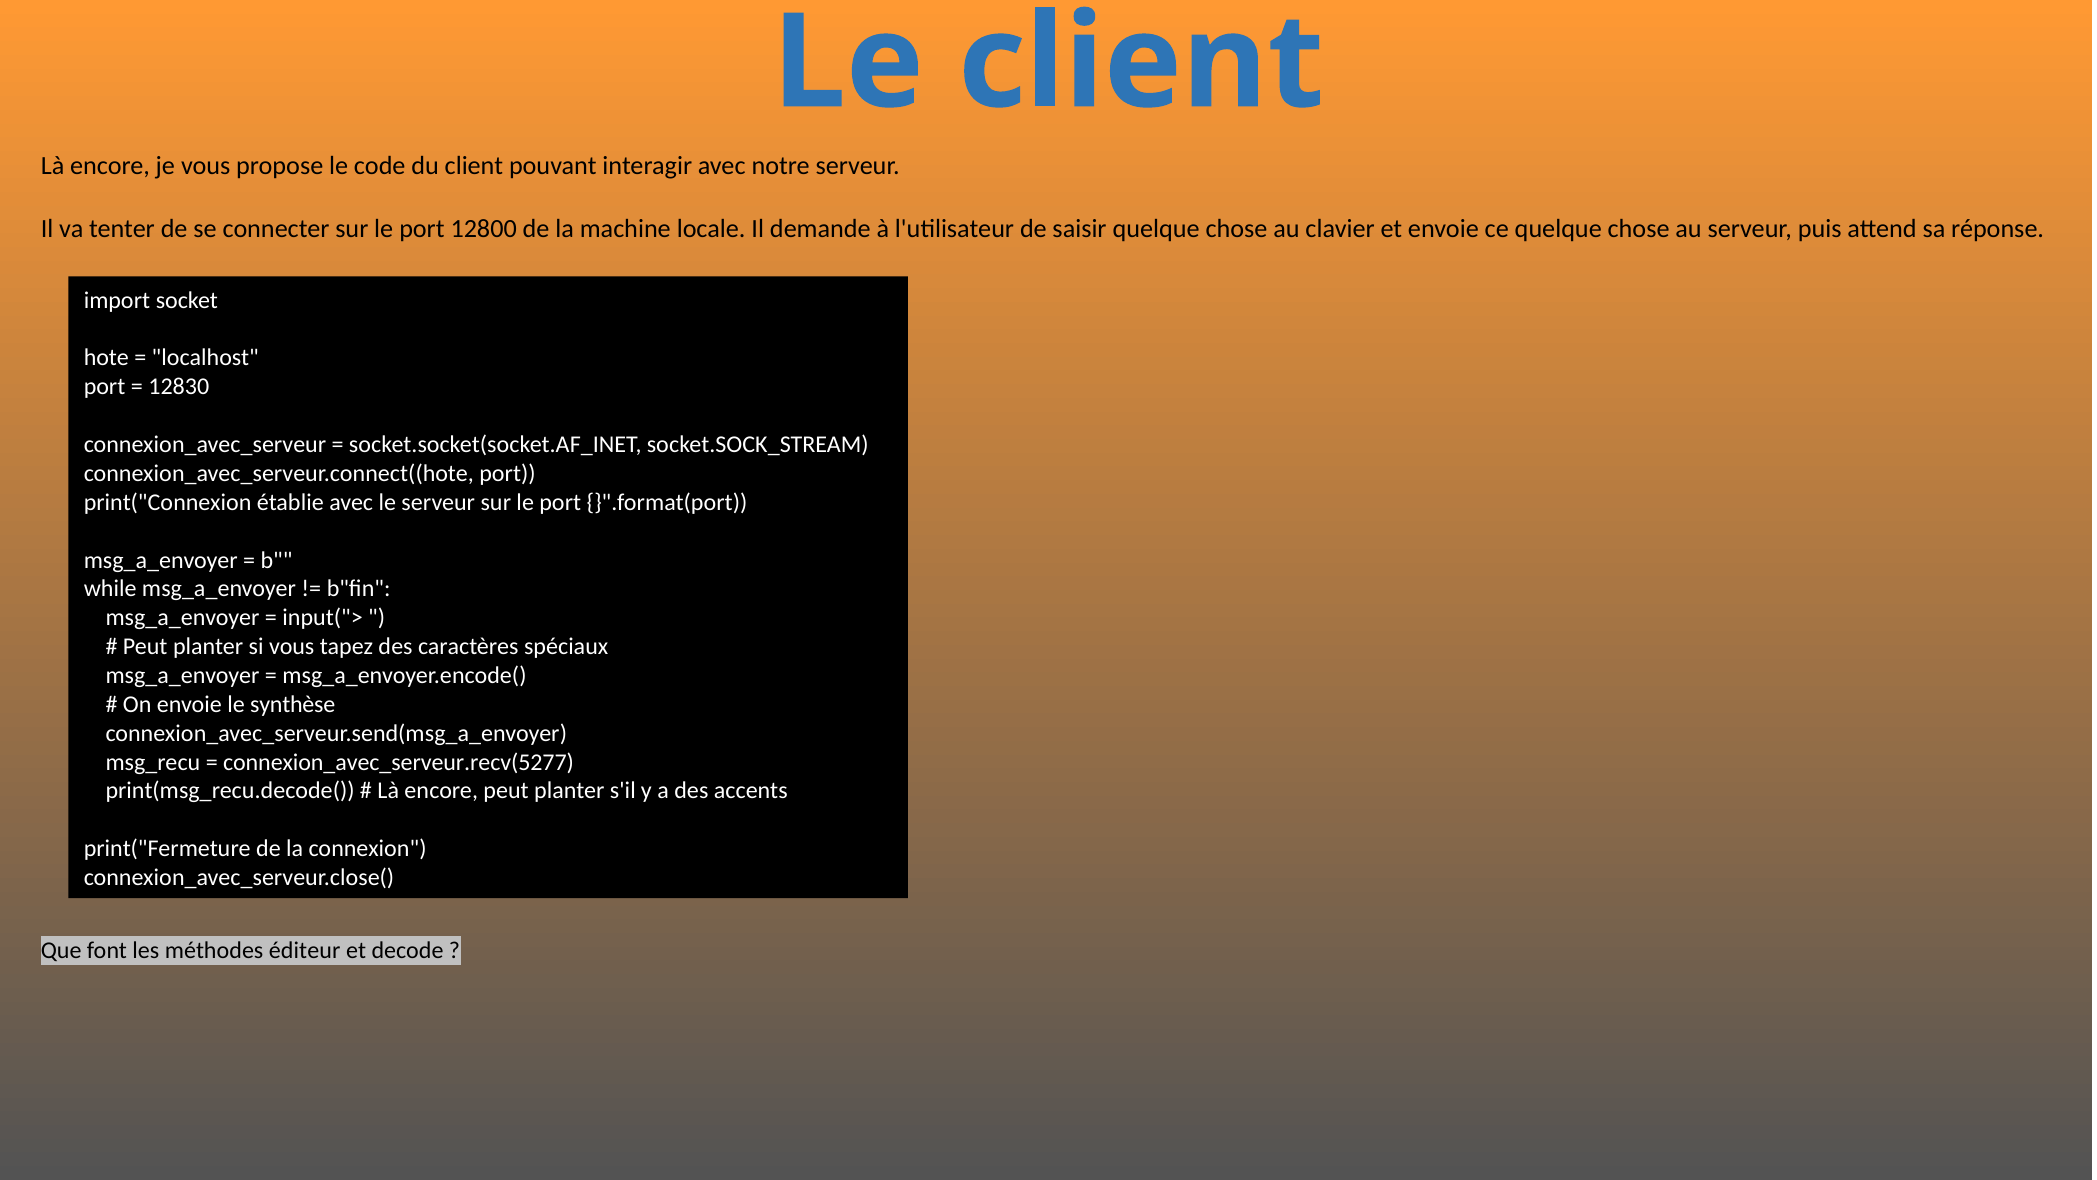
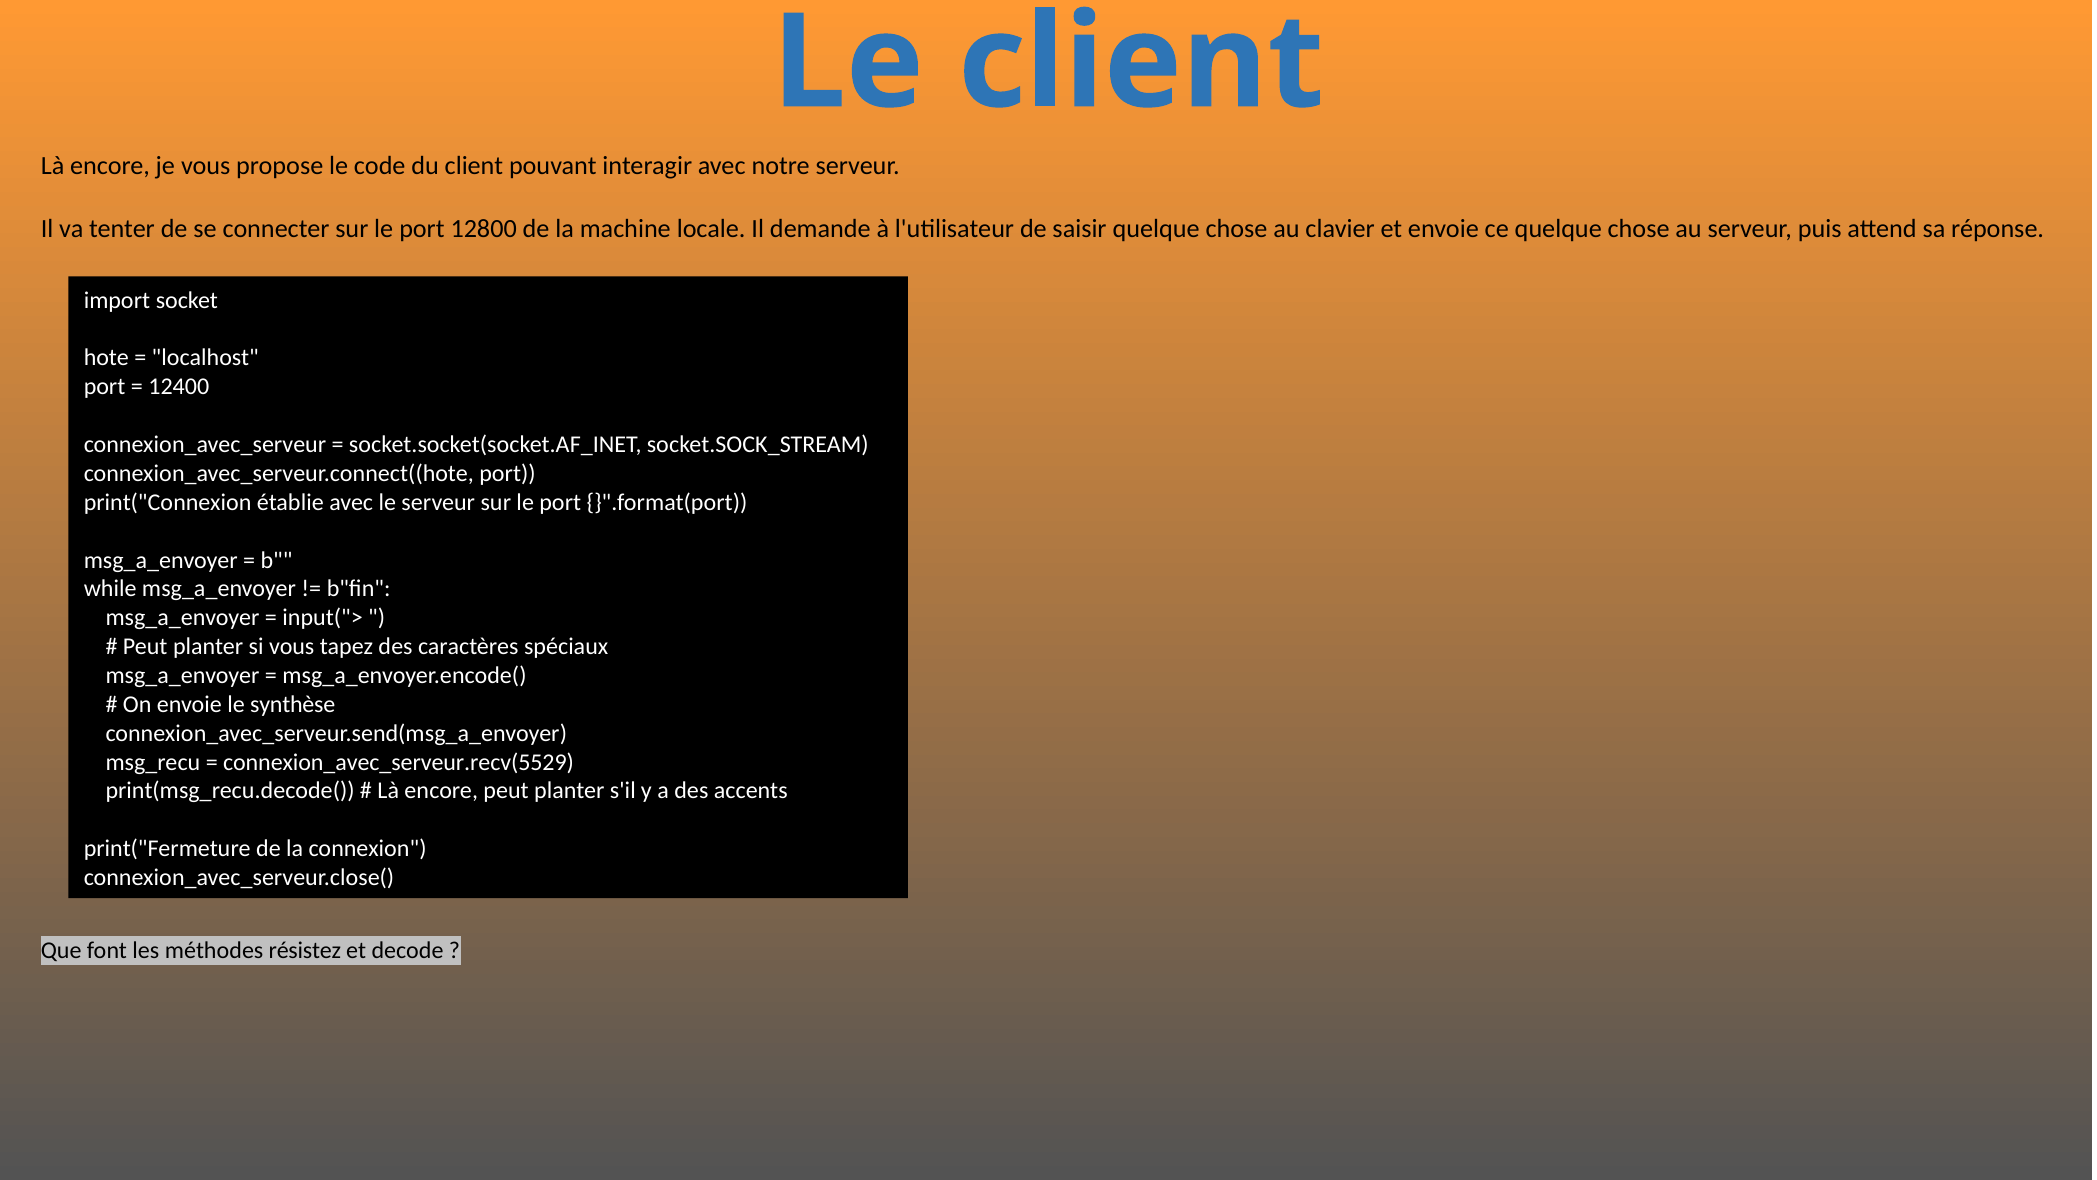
12830: 12830 -> 12400
connexion_avec_serveur.recv(5277: connexion_avec_serveur.recv(5277 -> connexion_avec_serveur.recv(5529
éditeur: éditeur -> résistez
